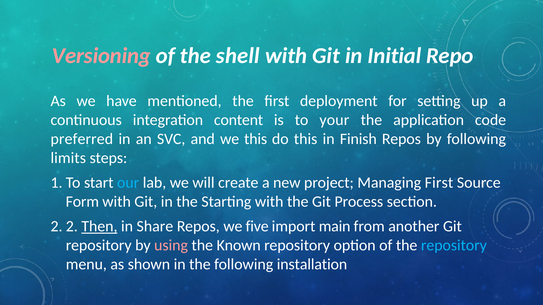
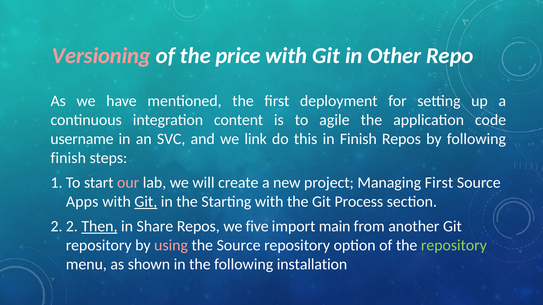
shell: shell -> price
Initial: Initial -> Other
your: your -> agile
preferred: preferred -> username
we this: this -> link
limits at (68, 158): limits -> finish
our colour: light blue -> pink
Form: Form -> Apps
Git at (146, 202) underline: none -> present
the Known: Known -> Source
repository at (454, 246) colour: light blue -> light green
